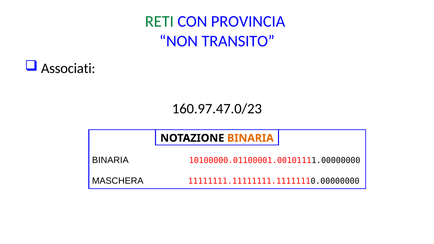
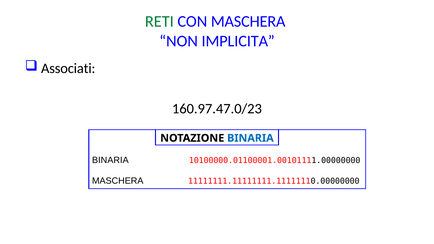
CON PROVINCIA: PROVINCIA -> MASCHERA
TRANSITO: TRANSITO -> IMPLICITA
BINARIA at (250, 138) colour: orange -> blue
